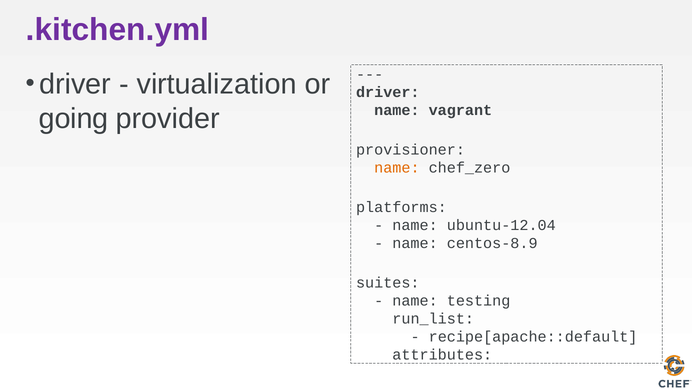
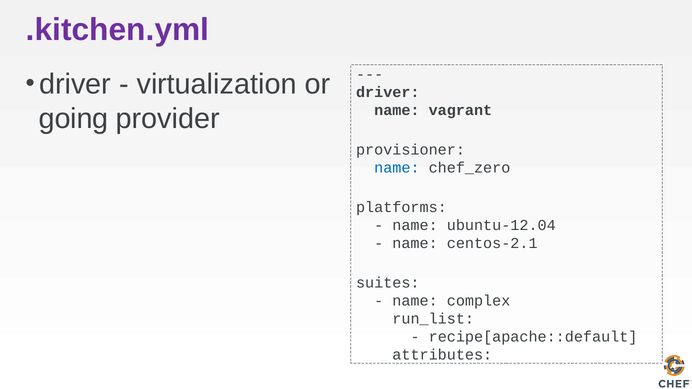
name at (397, 168) colour: orange -> blue
centos-8.9: centos-8.9 -> centos-2.1
testing: testing -> complex
